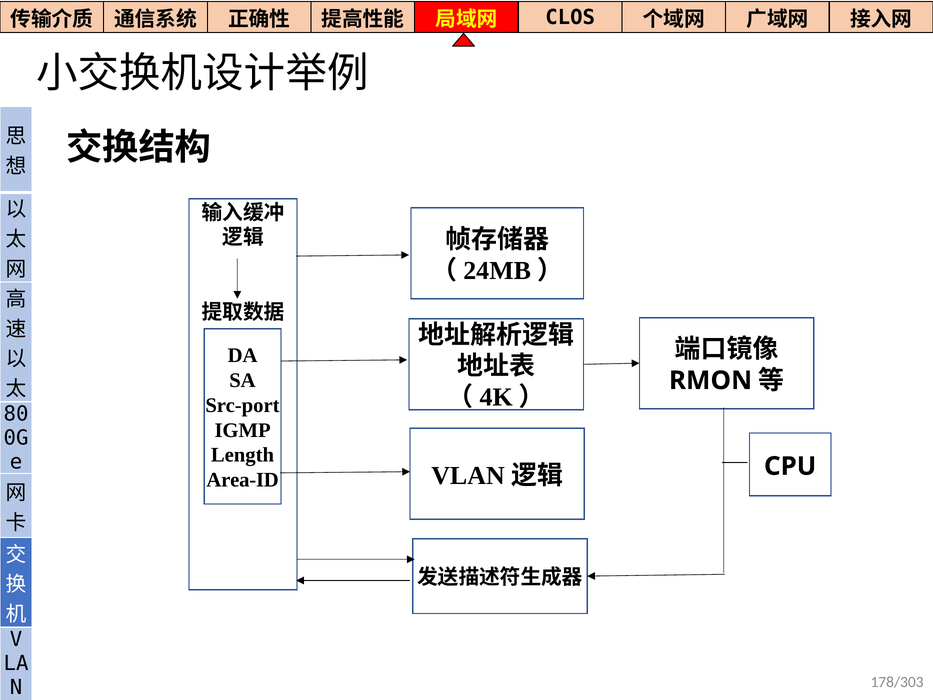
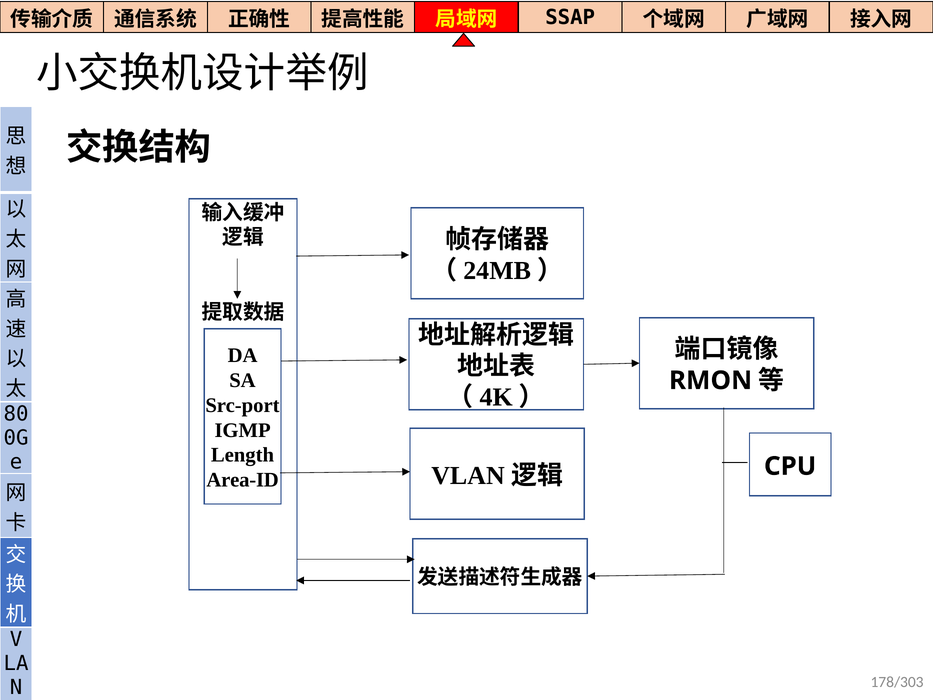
CLOS: CLOS -> SSAP
